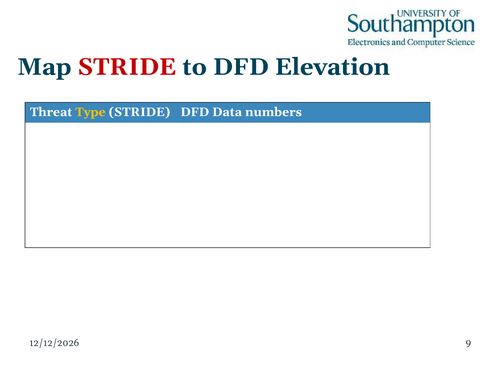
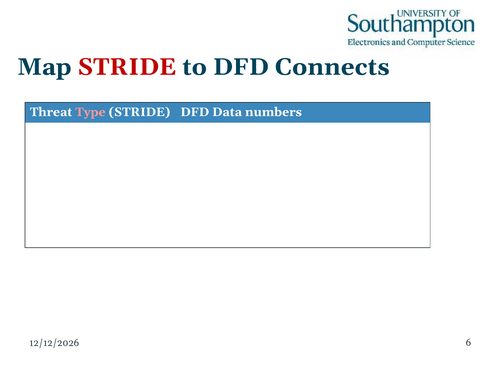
Elevation: Elevation -> Connects
Type colour: yellow -> pink
9: 9 -> 6
